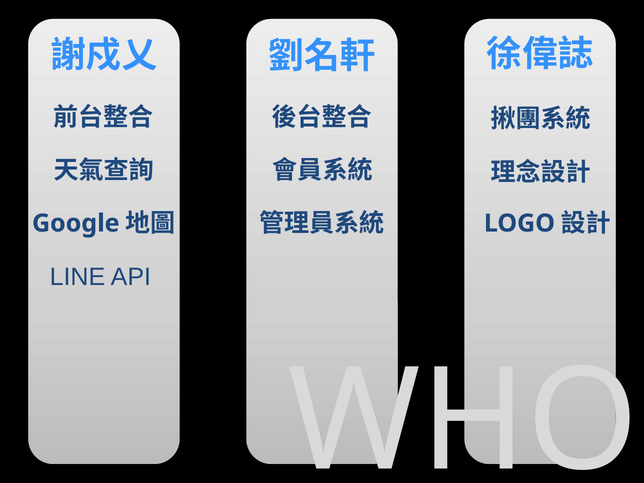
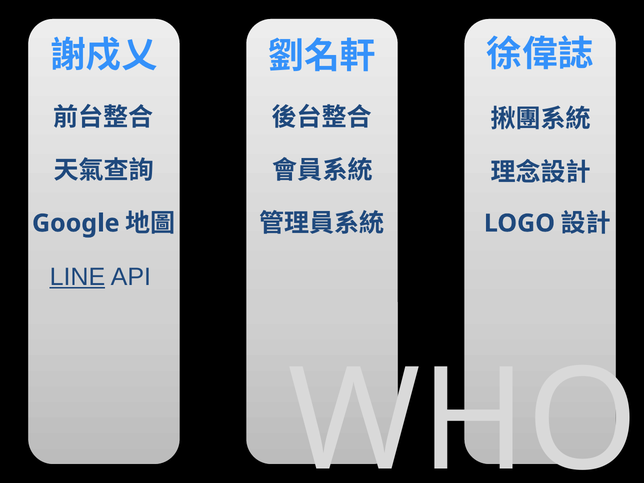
LINE underline: none -> present
